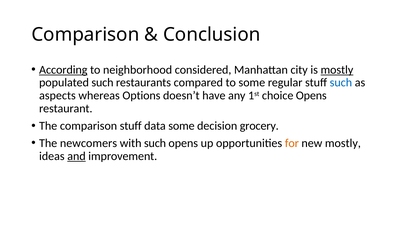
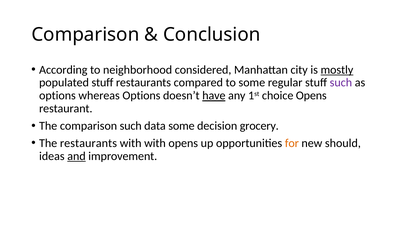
According underline: present -> none
populated such: such -> stuff
such at (341, 83) colour: blue -> purple
aspects at (57, 96): aspects -> options
have underline: none -> present
comparison stuff: stuff -> such
The newcomers: newcomers -> restaurants
with such: such -> with
new mostly: mostly -> should
